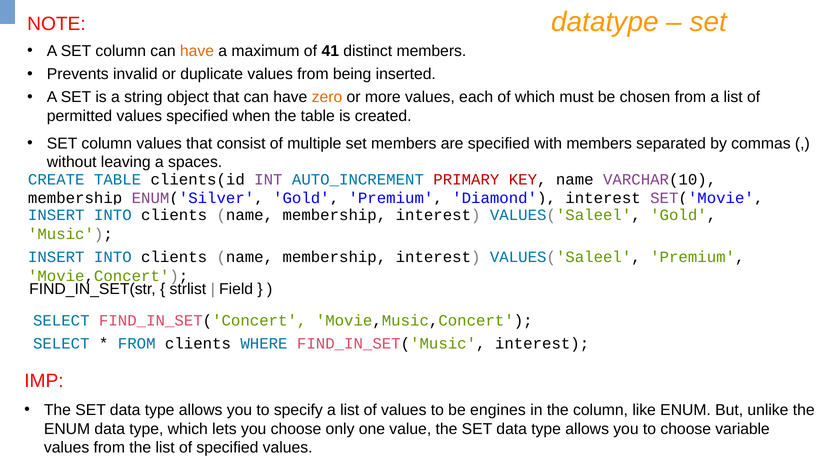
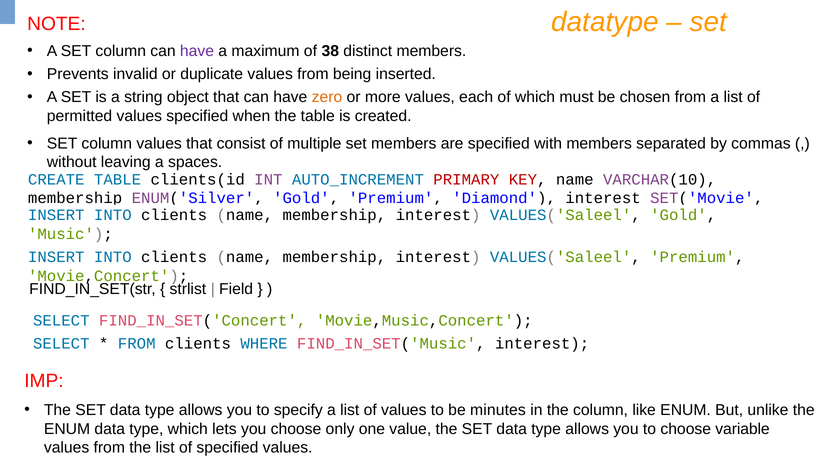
have at (197, 51) colour: orange -> purple
41: 41 -> 38
engines: engines -> minutes
